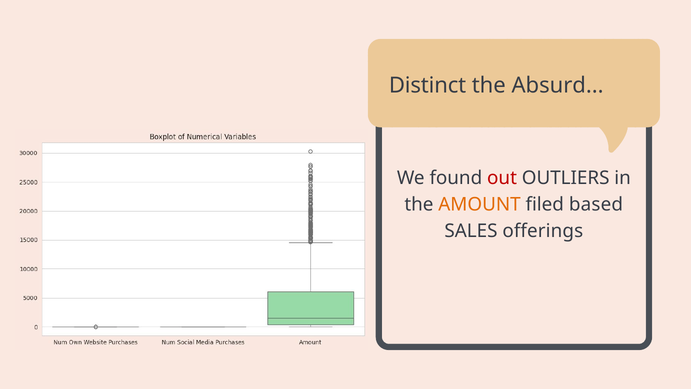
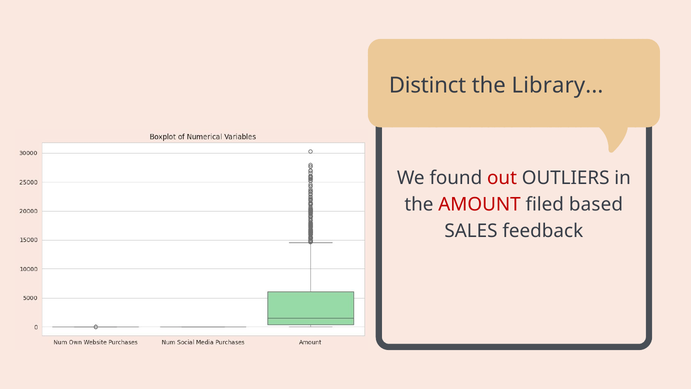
Absurd: Absurd -> Library
AMOUNT colour: orange -> red
offerings: offerings -> feedback
